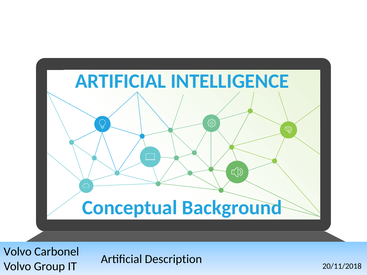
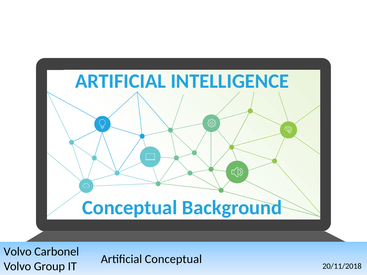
Artificial Description: Description -> Conceptual
